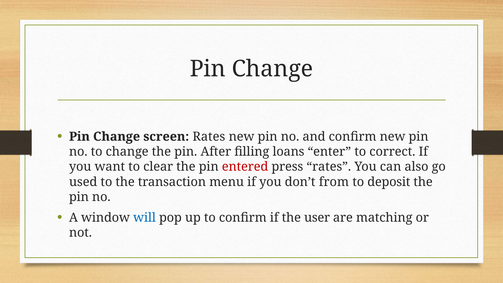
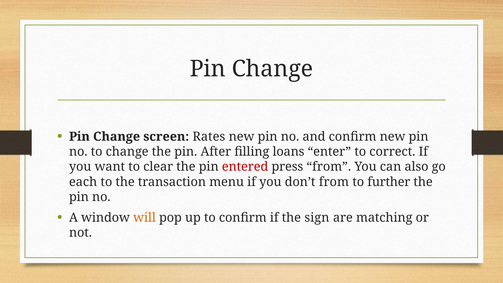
press rates: rates -> from
used: used -> each
deposit: deposit -> further
will colour: blue -> orange
user: user -> sign
